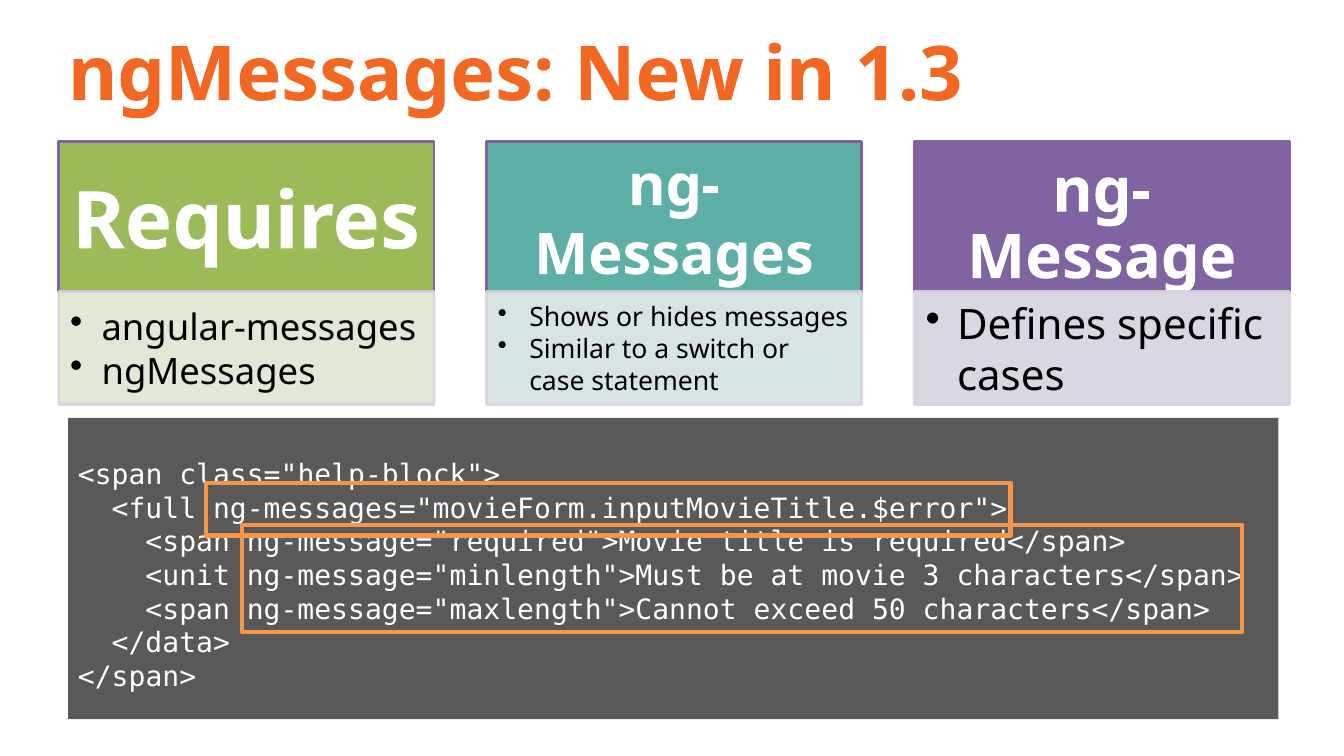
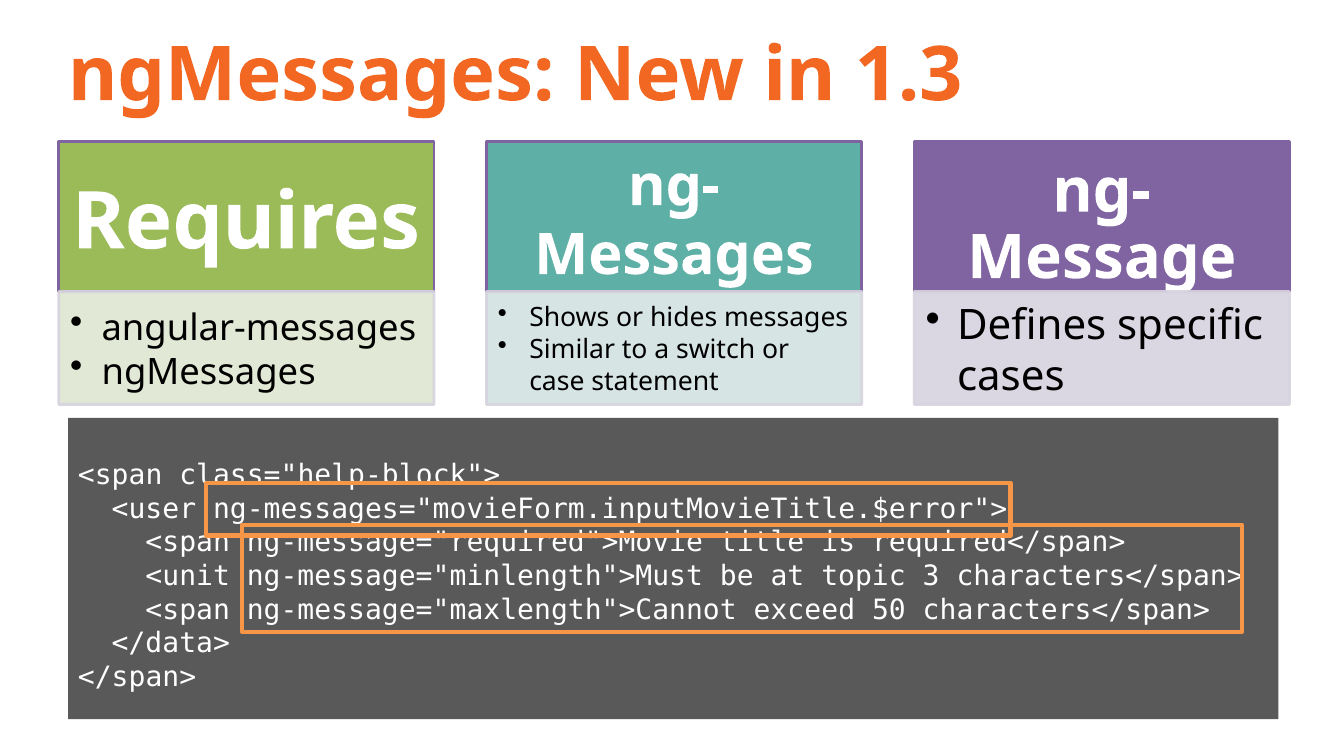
<full: <full -> <user
movie: movie -> topic
